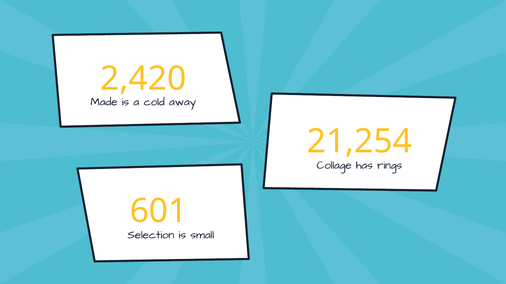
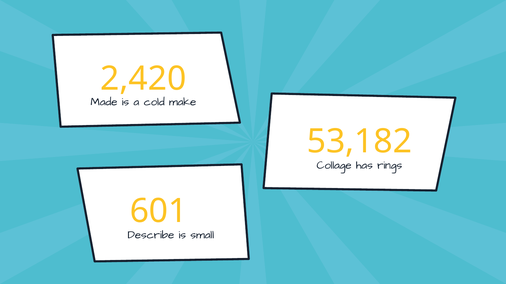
away: away -> make
21,254: 21,254 -> 53,182
Selection: Selection -> Describe
